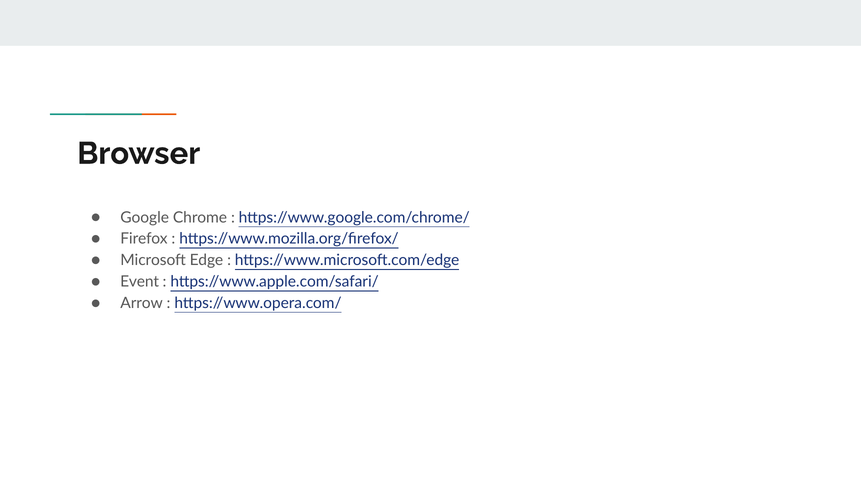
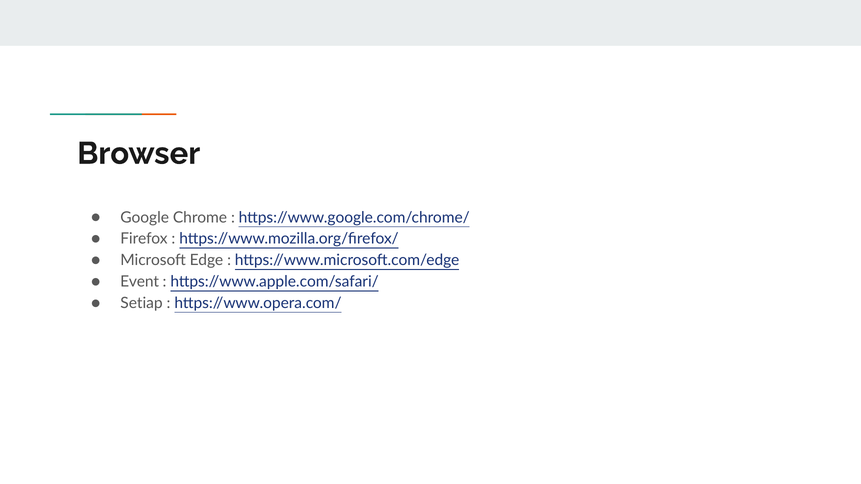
Arrow: Arrow -> Setiap
